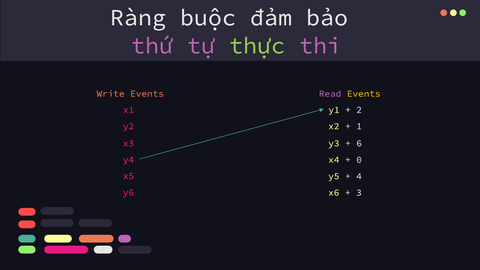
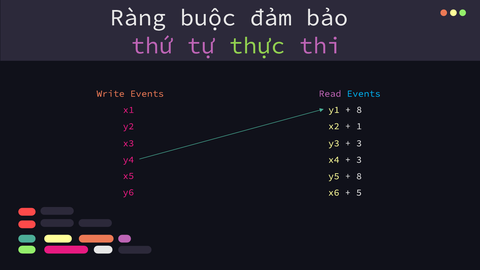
Events at (364, 94) colour: yellow -> light blue
2 at (359, 110): 2 -> 8
6 at (359, 143): 6 -> 3
0 at (359, 160): 0 -> 3
4 at (359, 176): 4 -> 8
3: 3 -> 5
